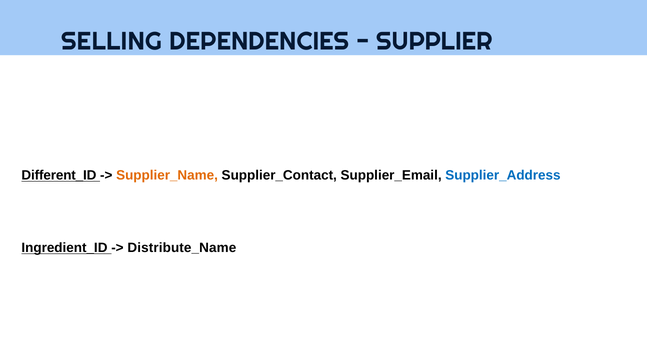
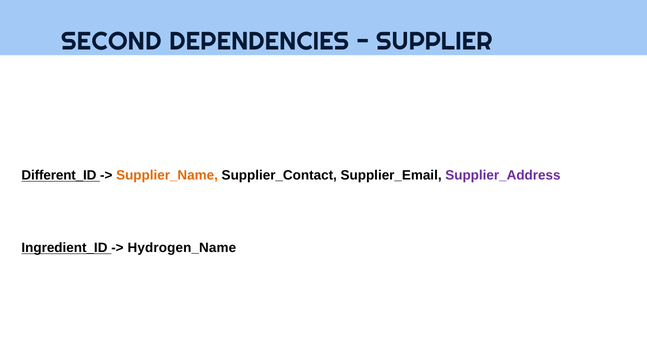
SELLING: SELLING -> SECOND
Supplier_Address colour: blue -> purple
Distribute_Name: Distribute_Name -> Hydrogen_Name
